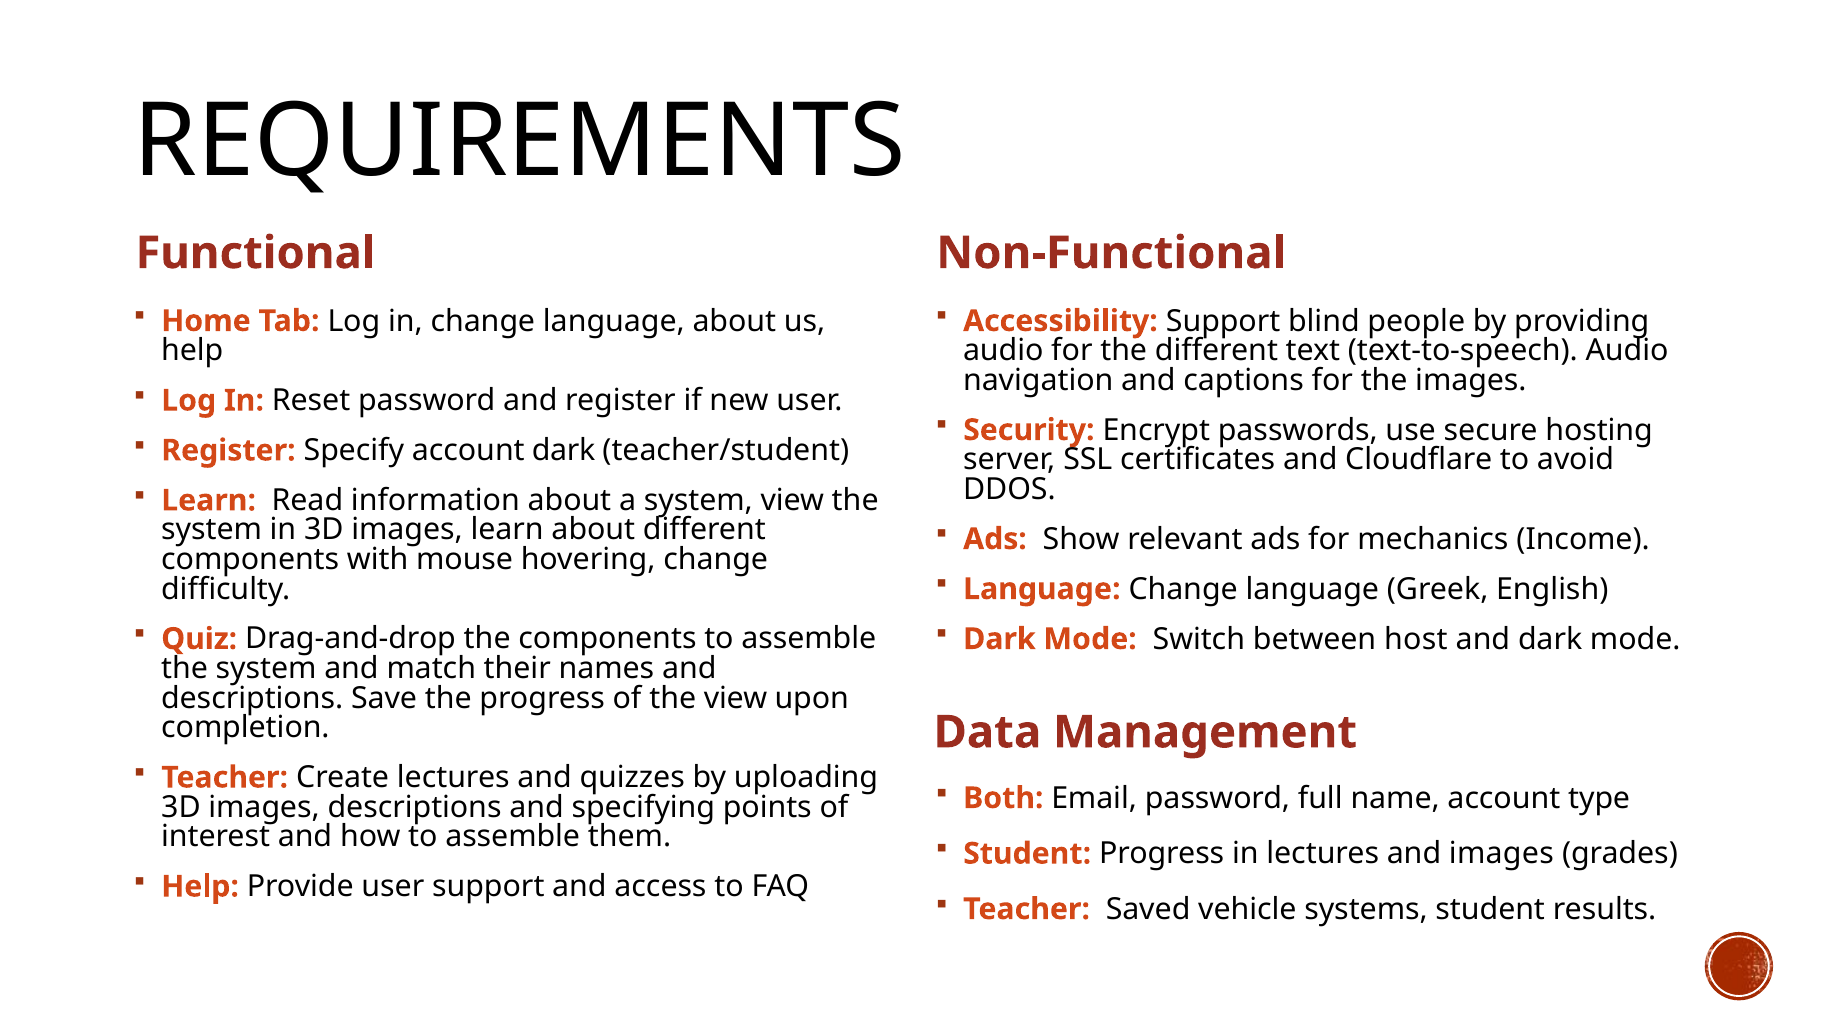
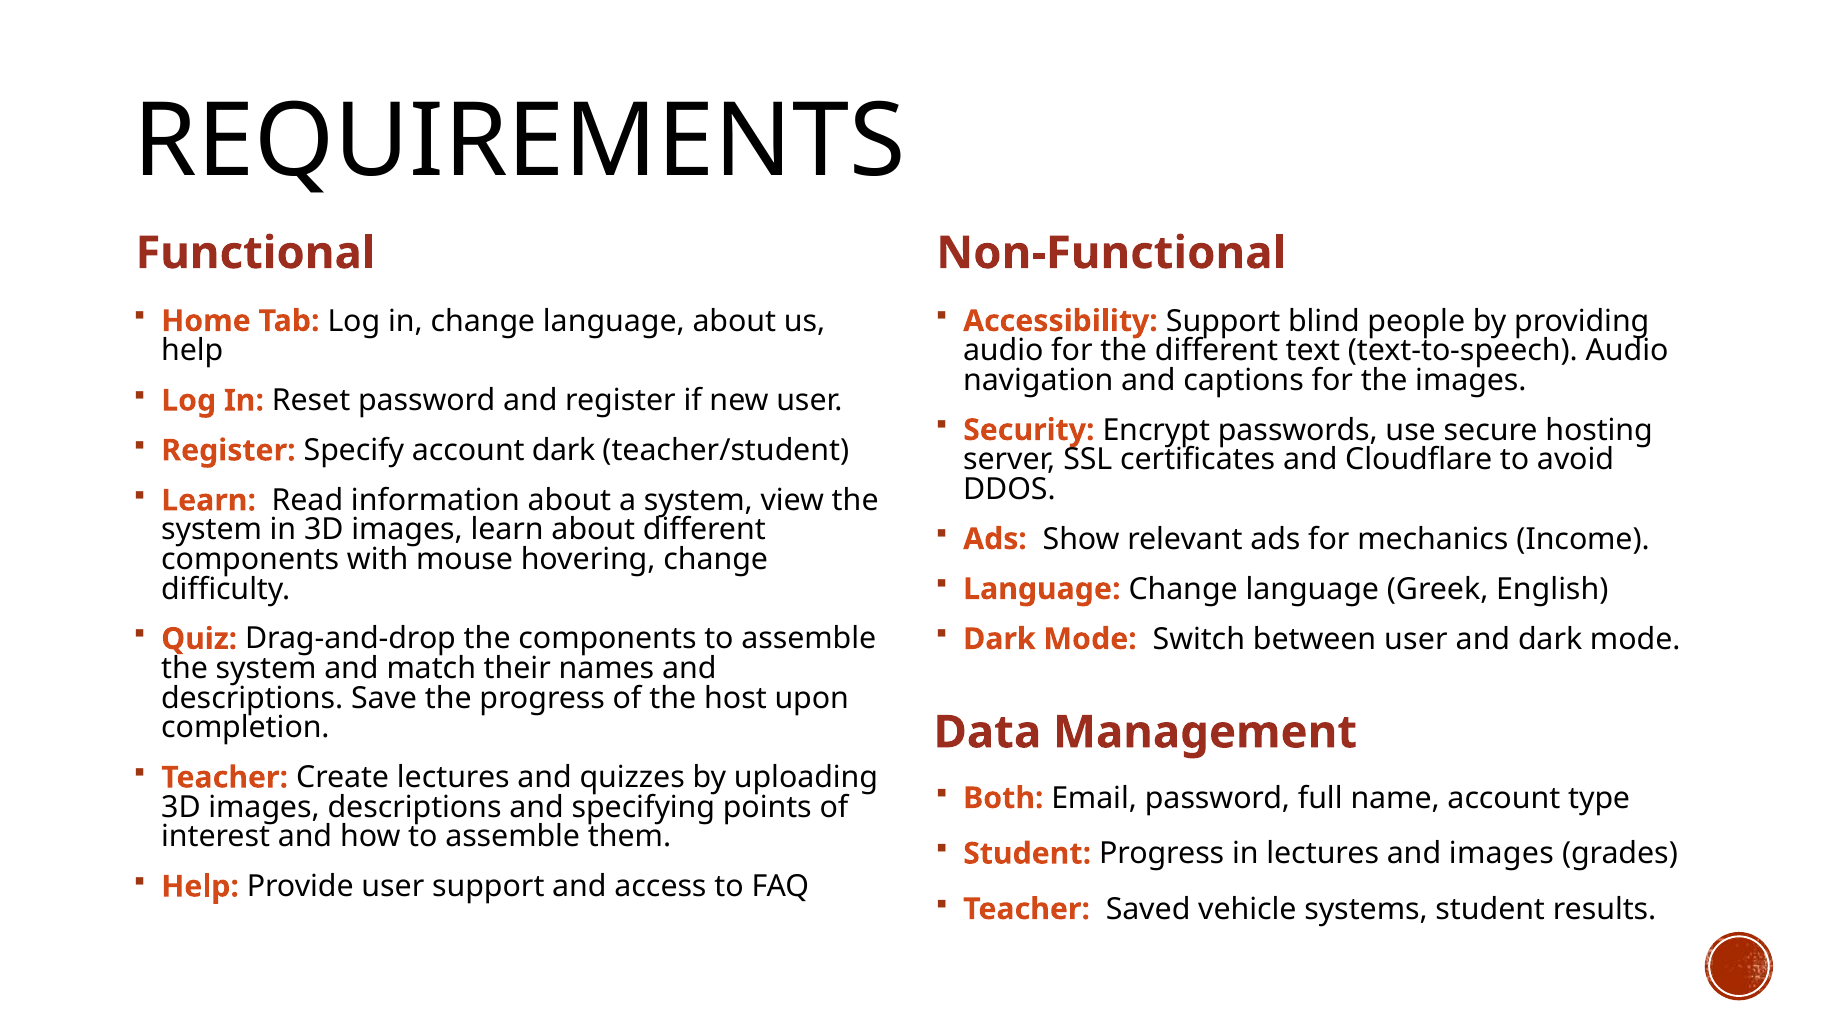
between host: host -> user
the view: view -> host
